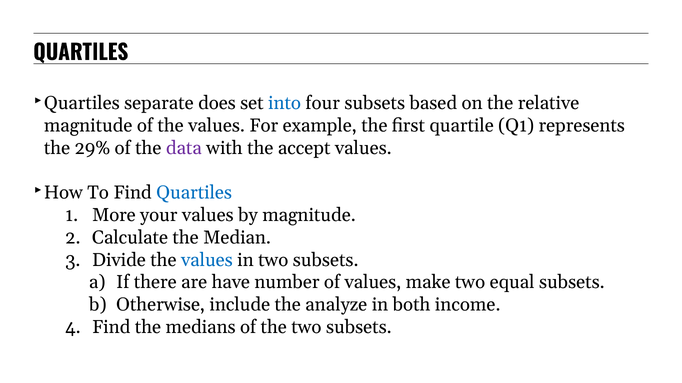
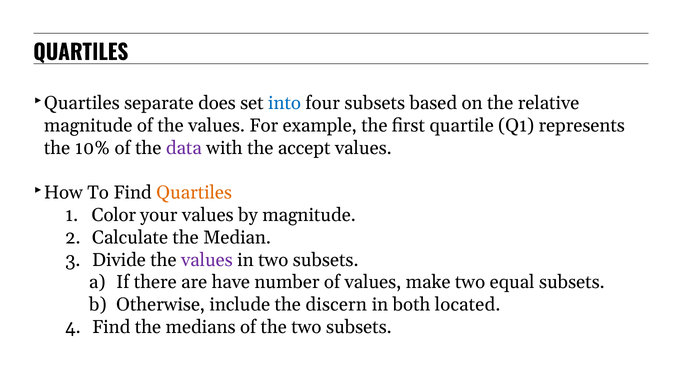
29%: 29% -> 10%
Quartiles at (194, 193) colour: blue -> orange
More: More -> Color
values at (207, 260) colour: blue -> purple
analyze: analyze -> discern
income: income -> located
